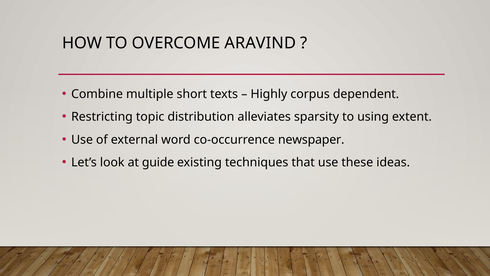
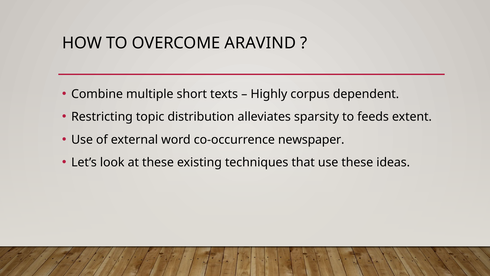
using: using -> feeds
at guide: guide -> these
